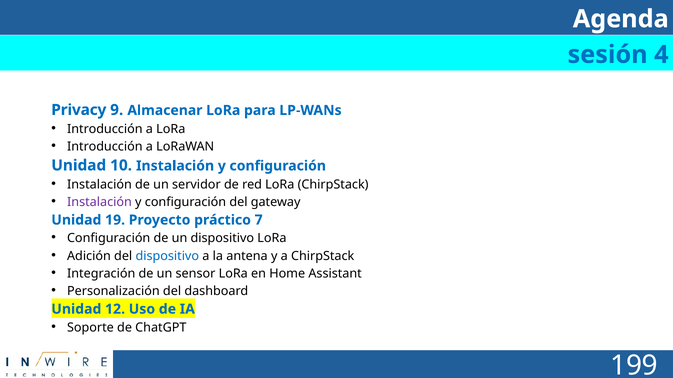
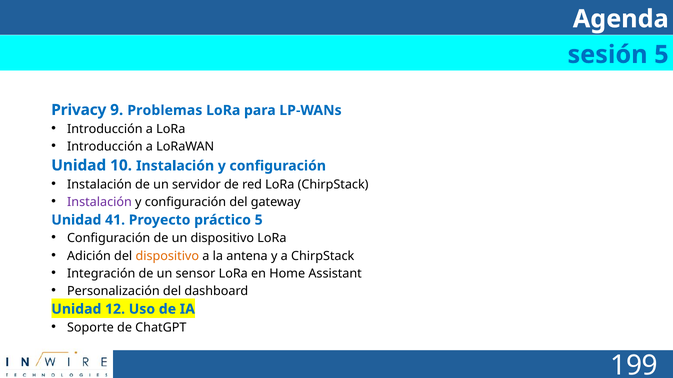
sesión 4: 4 -> 5
Almacenar: Almacenar -> Problemas
19: 19 -> 41
práctico 7: 7 -> 5
dispositivo at (167, 256) colour: blue -> orange
